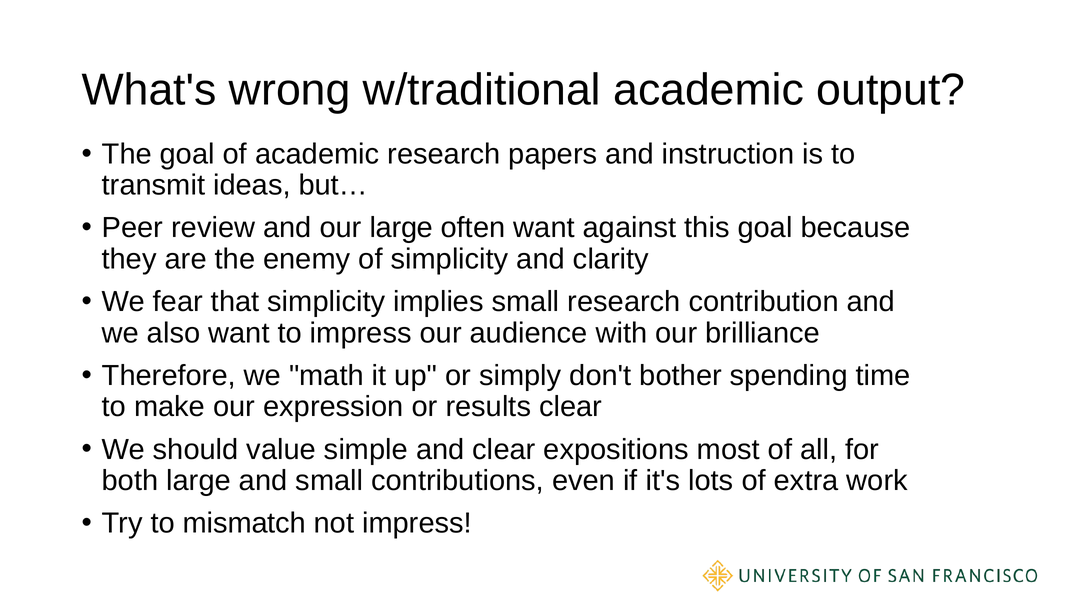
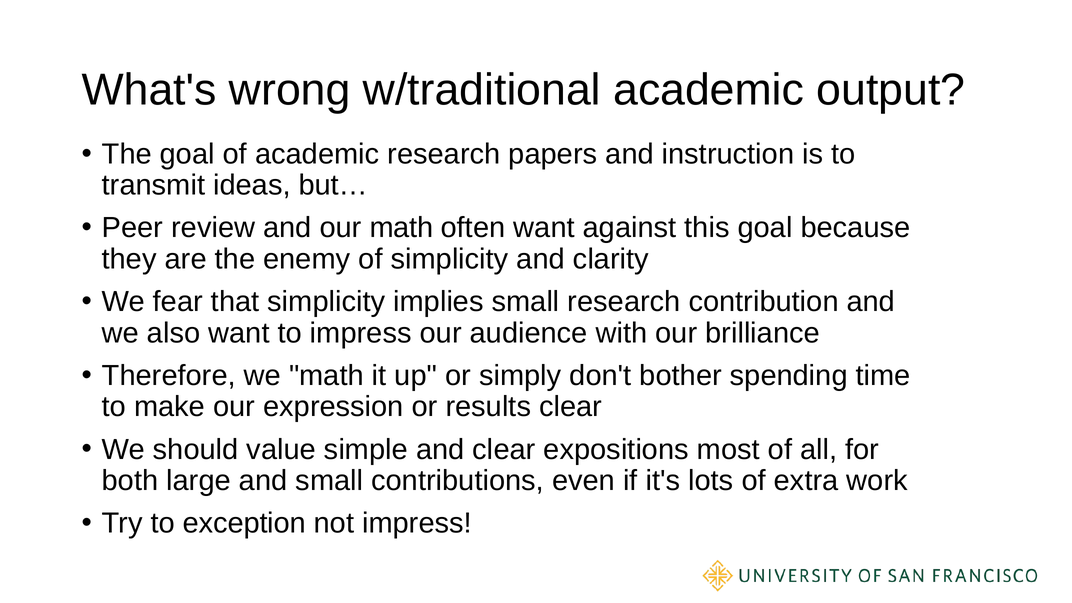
our large: large -> math
mismatch: mismatch -> exception
